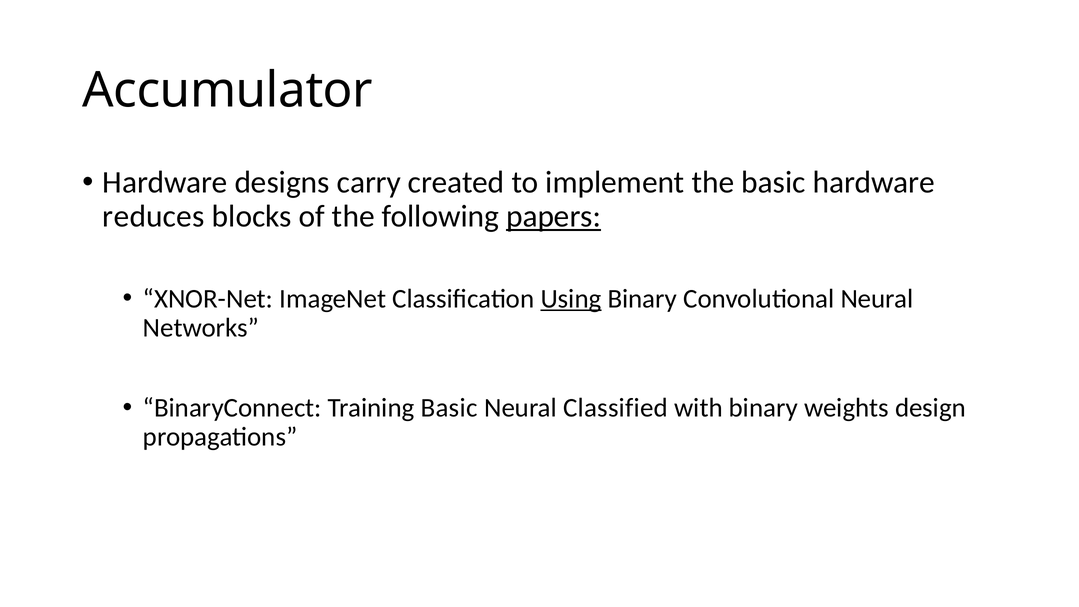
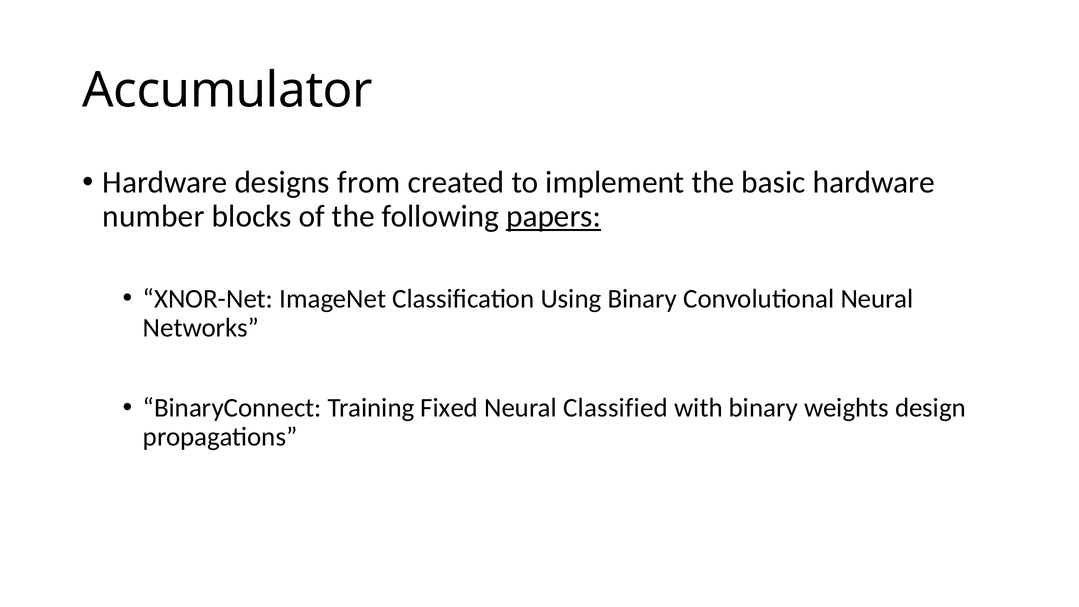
carry: carry -> from
reduces: reduces -> number
Using underline: present -> none
Training Basic: Basic -> Fixed
